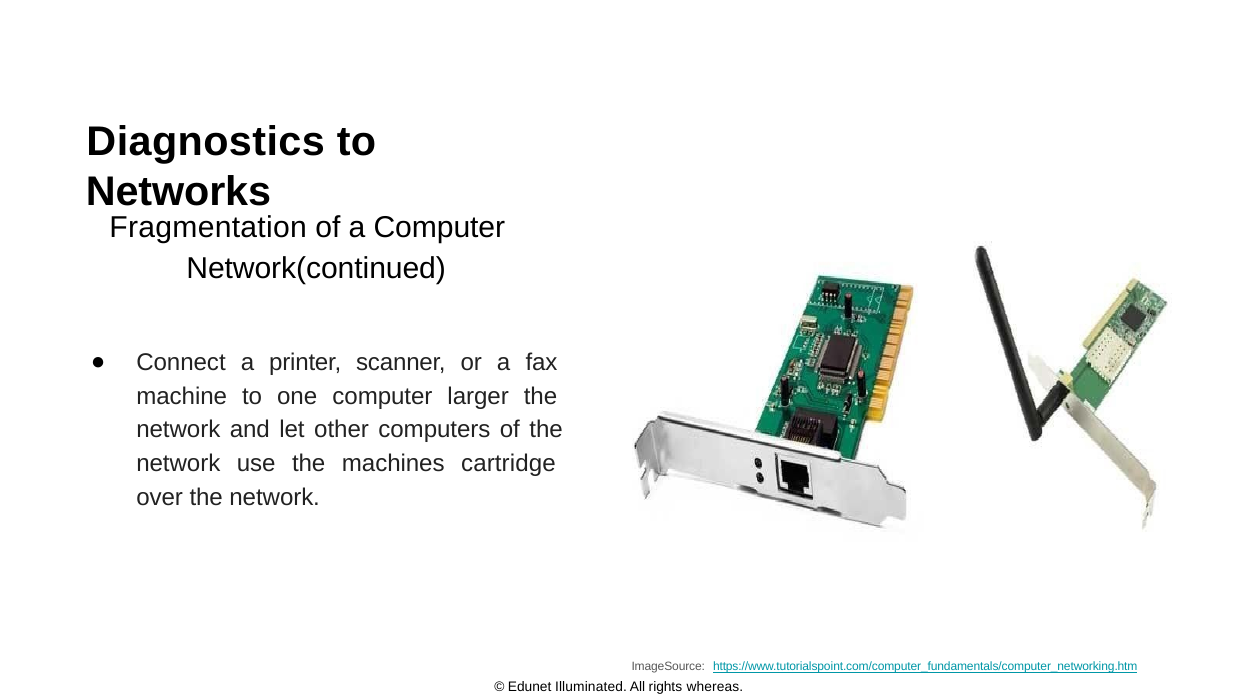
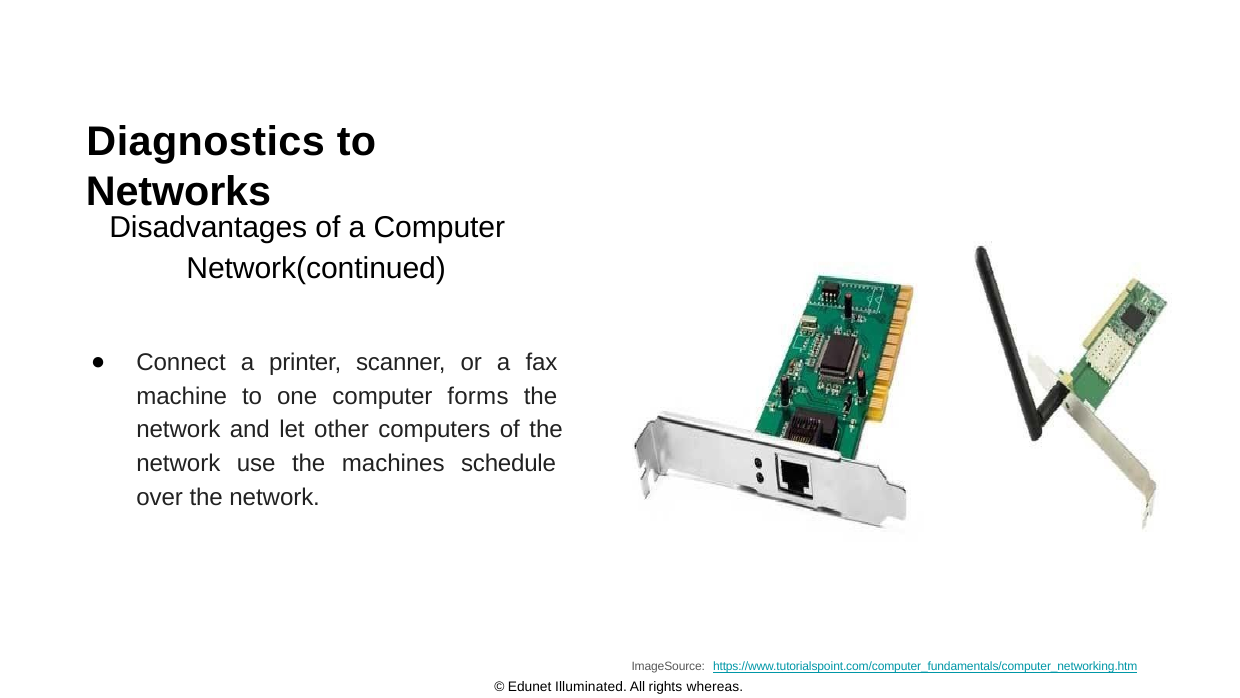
Fragmentation: Fragmentation -> Disadvantages
larger: larger -> forms
cartridge: cartridge -> schedule
